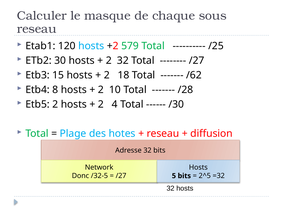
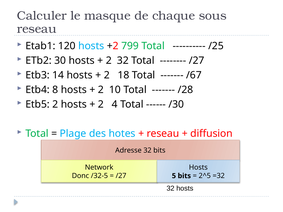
579: 579 -> 799
15: 15 -> 14
/62: /62 -> /67
